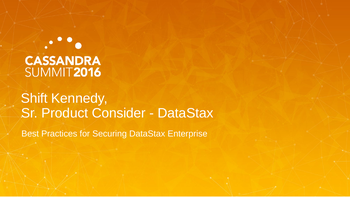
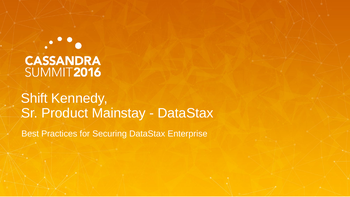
Consider: Consider -> Mainstay
